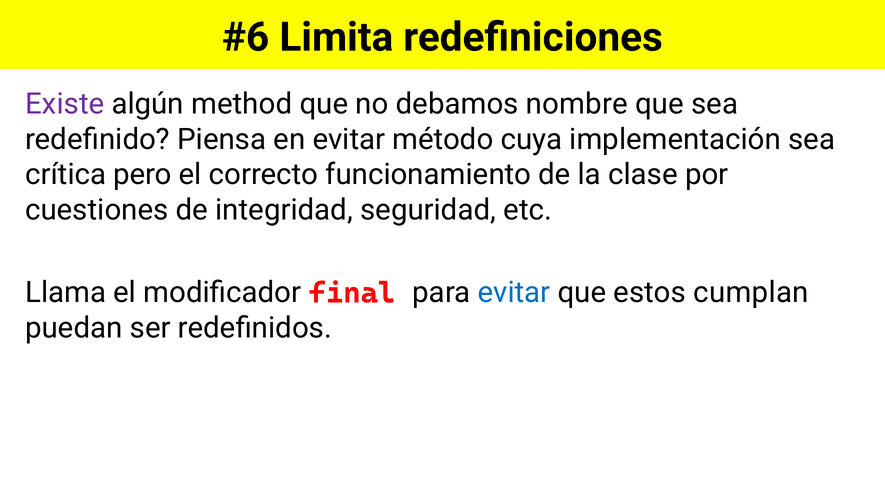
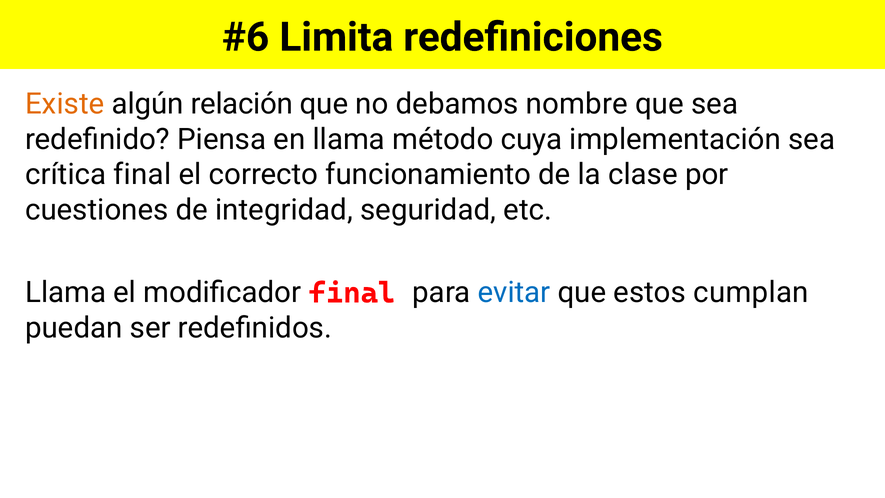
Existe colour: purple -> orange
method: method -> relación
en evitar: evitar -> llama
crítica pero: pero -> final
